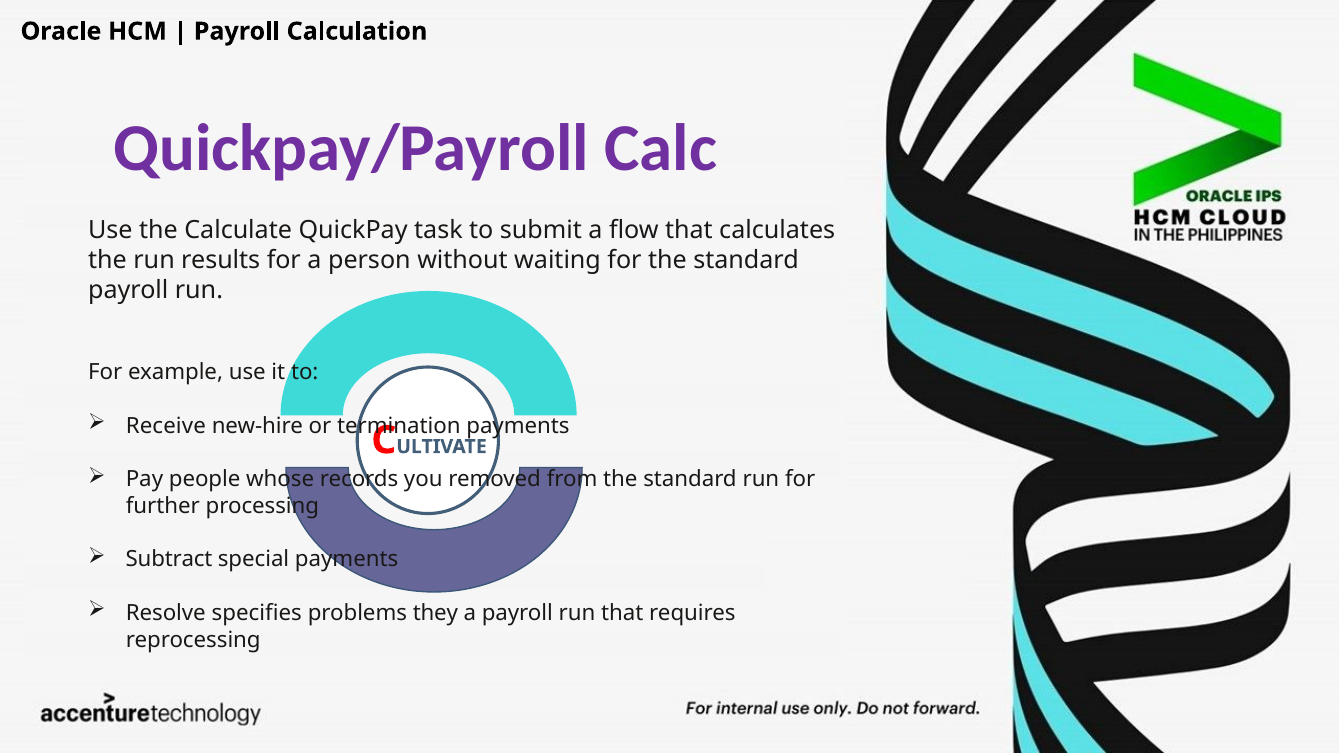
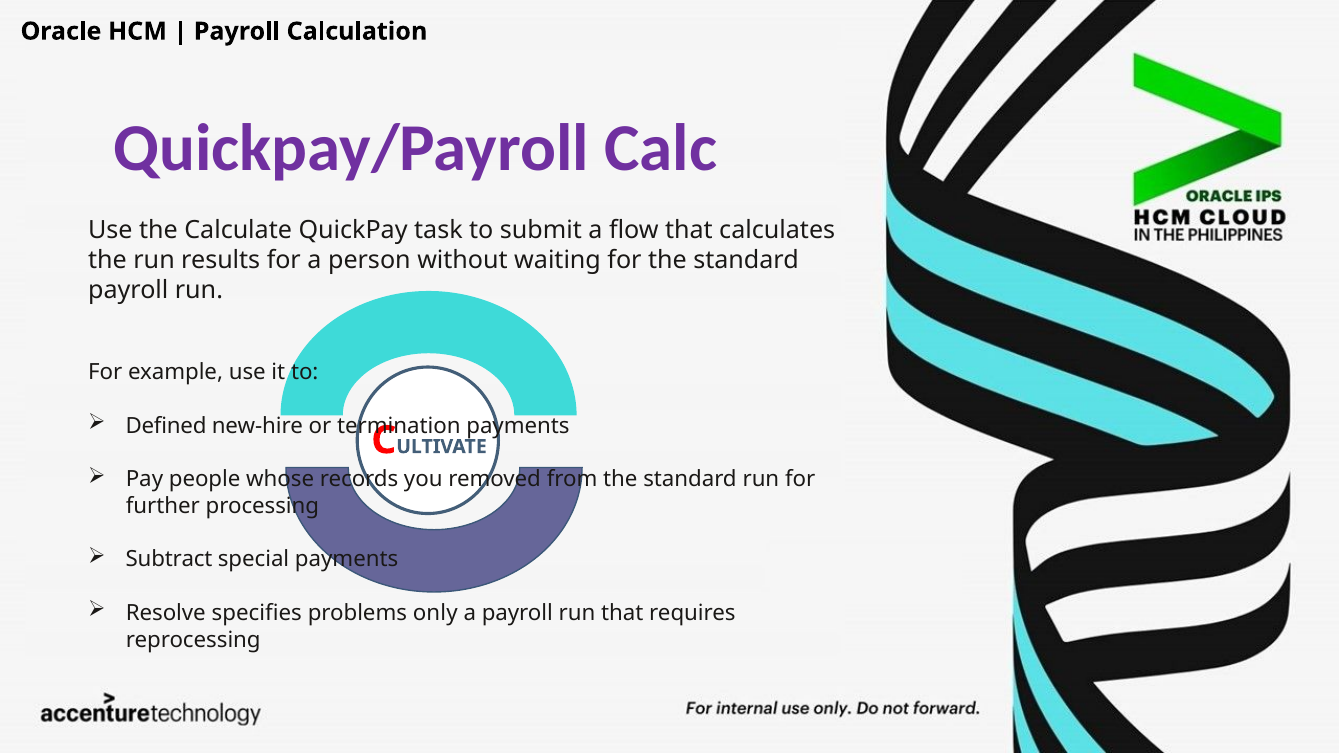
Receive: Receive -> Defined
they: they -> only
